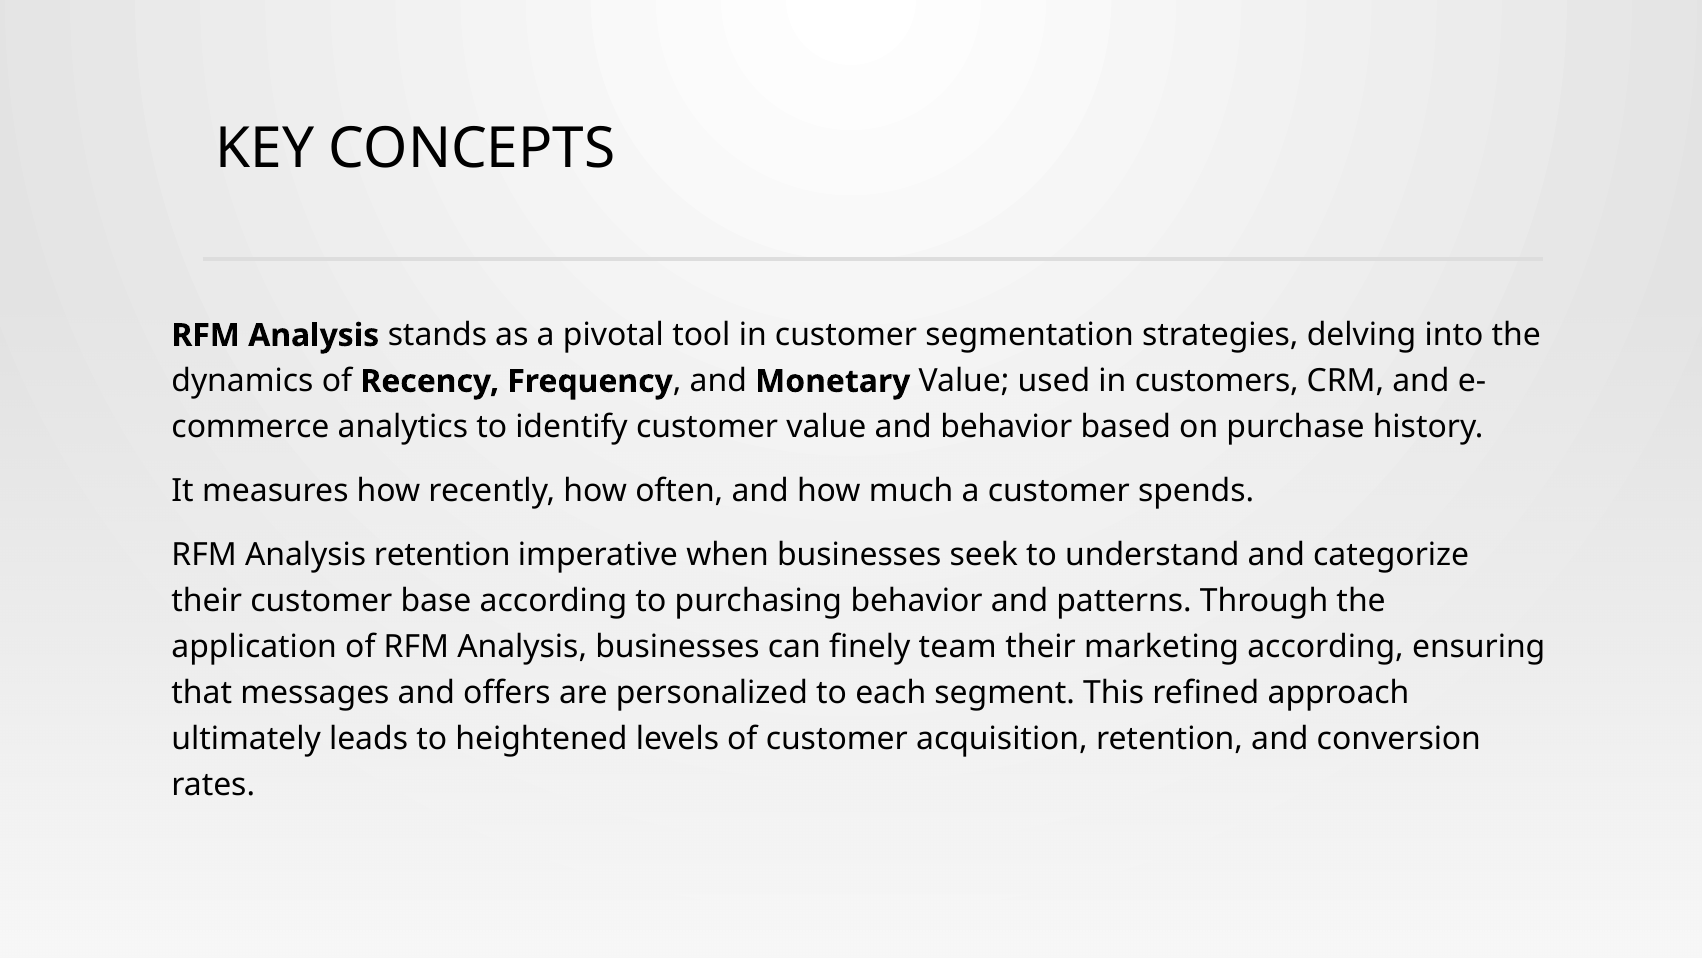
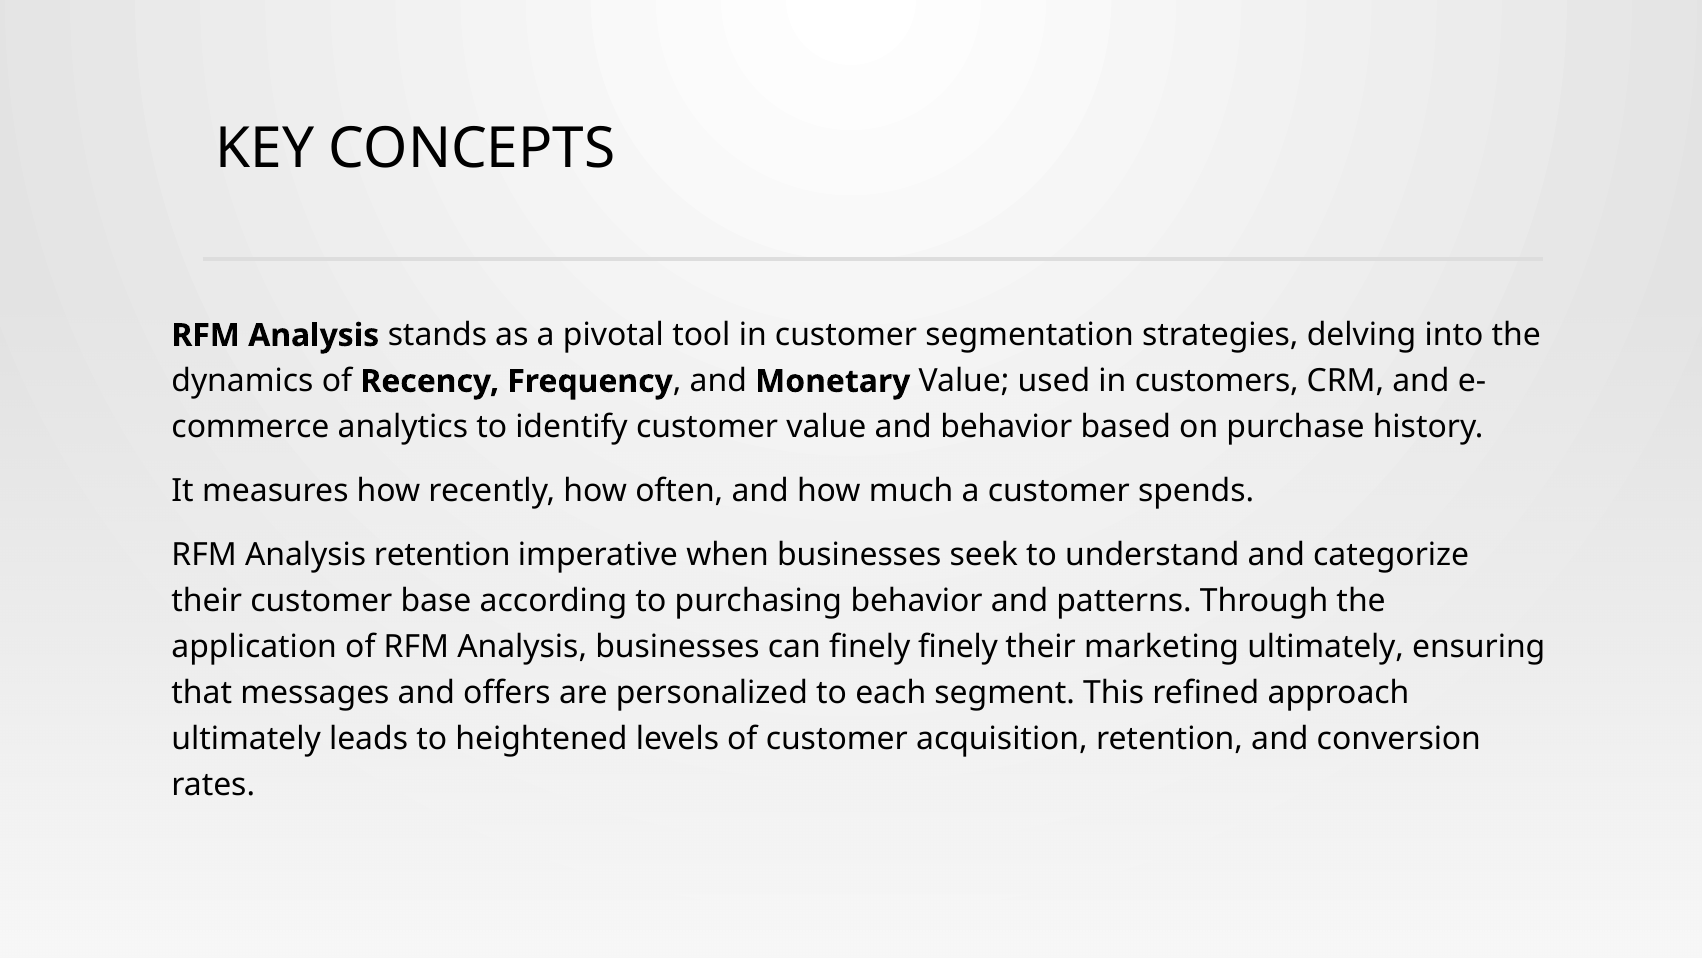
finely team: team -> finely
marketing according: according -> ultimately
